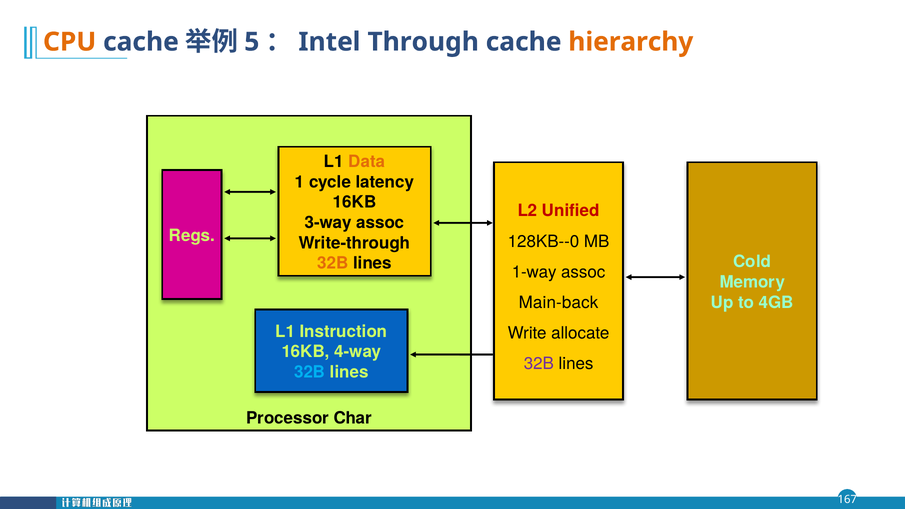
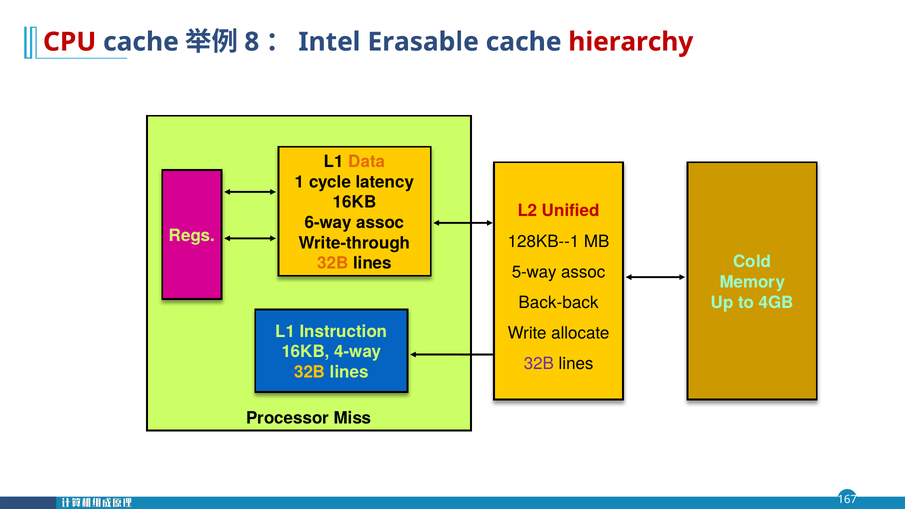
CPU colour: orange -> red
5: 5 -> 8
Through: Through -> Erasable
hierarchy colour: orange -> red
3-way: 3-way -> 6-way
128KB--0: 128KB--0 -> 128KB--1
1-way: 1-way -> 5-way
Main-back: Main-back -> Back-back
32B at (310, 372) colour: light blue -> yellow
Char: Char -> Miss
